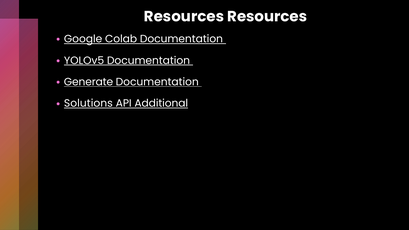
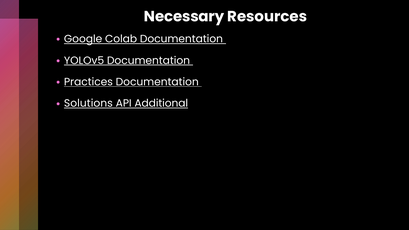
Resources at (184, 17): Resources -> Necessary
Generate: Generate -> Practices
